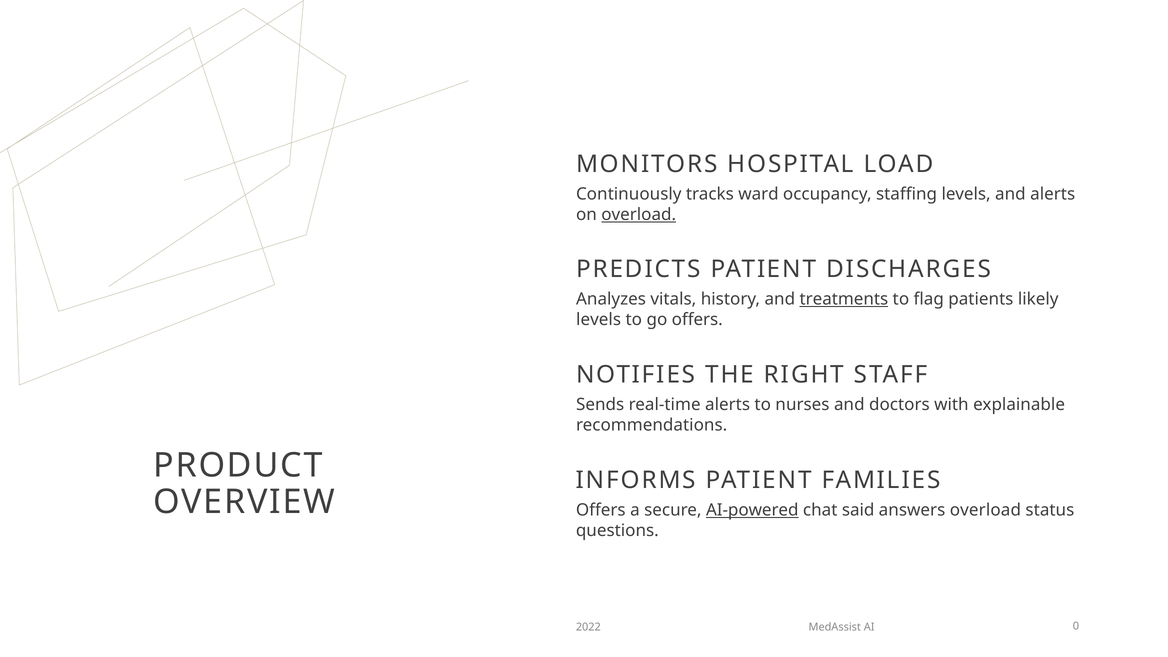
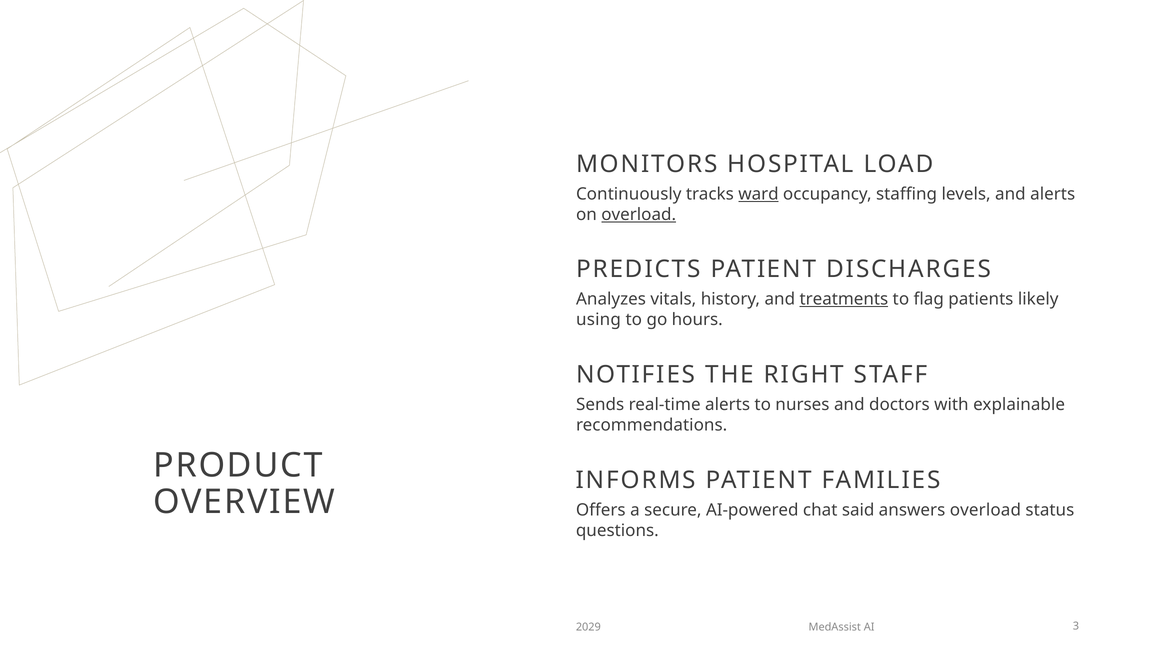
ward underline: none -> present
levels at (599, 320): levels -> using
go offers: offers -> hours
AI-powered underline: present -> none
2022: 2022 -> 2029
0: 0 -> 3
